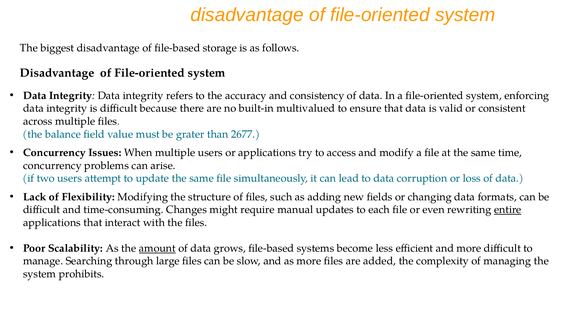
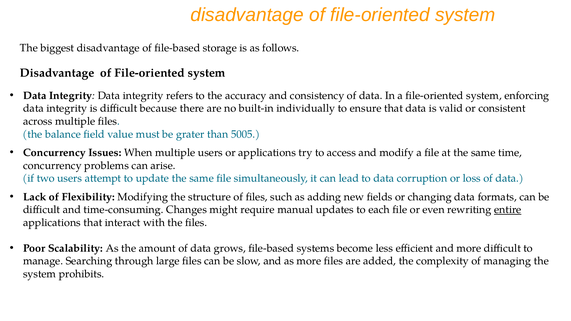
multivalued: multivalued -> individually
2677: 2677 -> 5005
amount underline: present -> none
